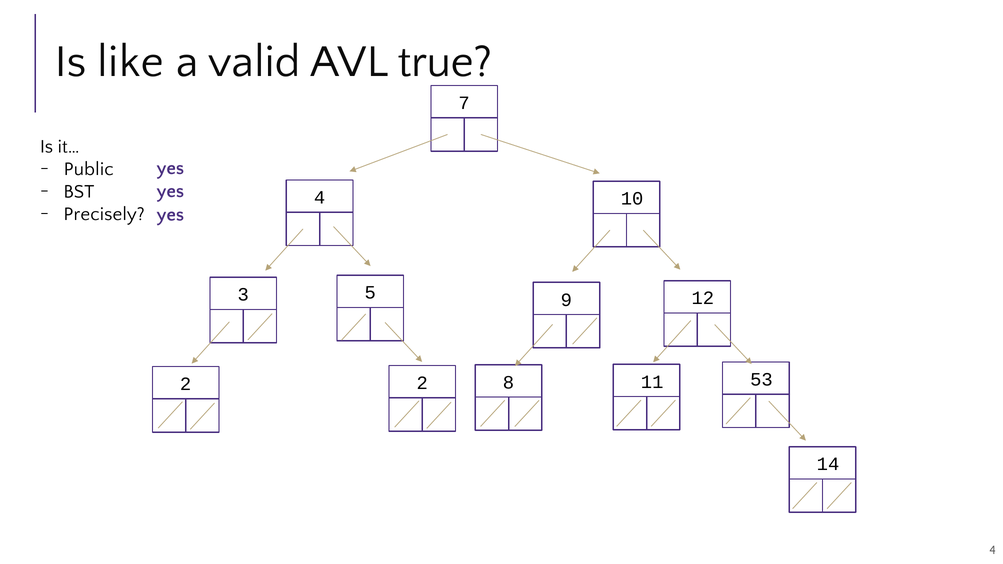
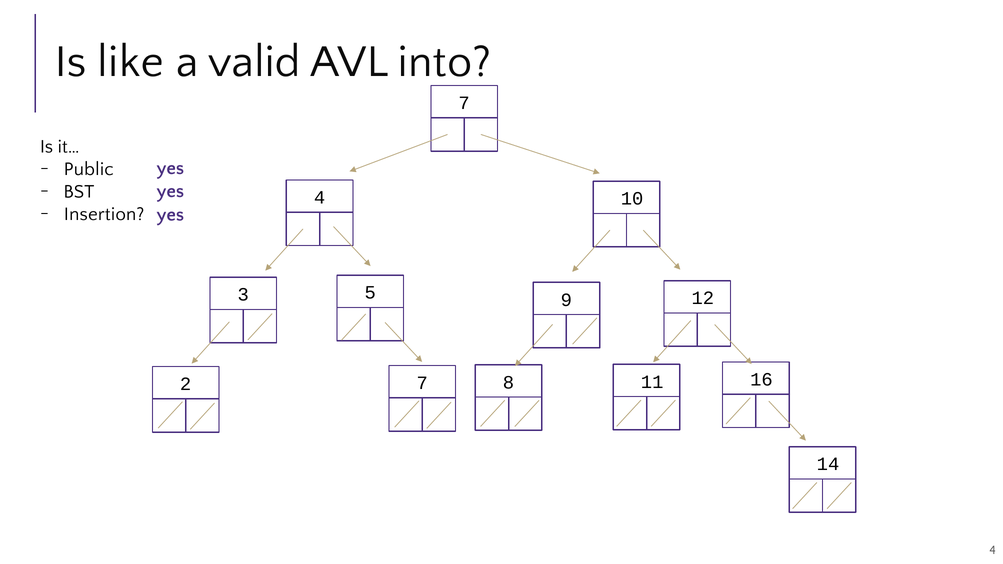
true: true -> into
Precisely: Precisely -> Insertion
53: 53 -> 16
2 2: 2 -> 7
